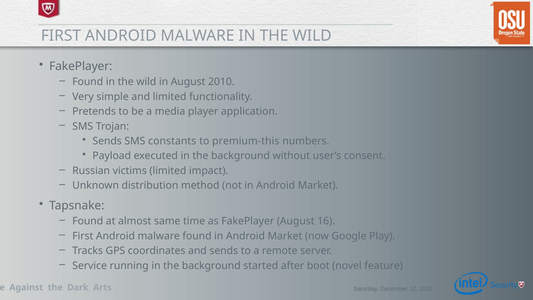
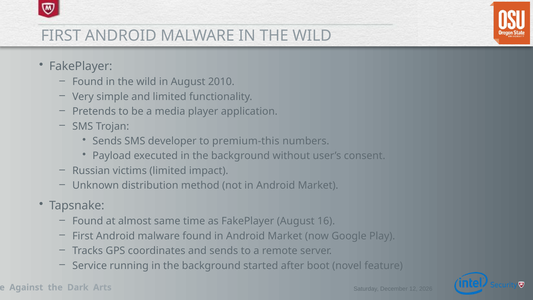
constants: constants -> developer
